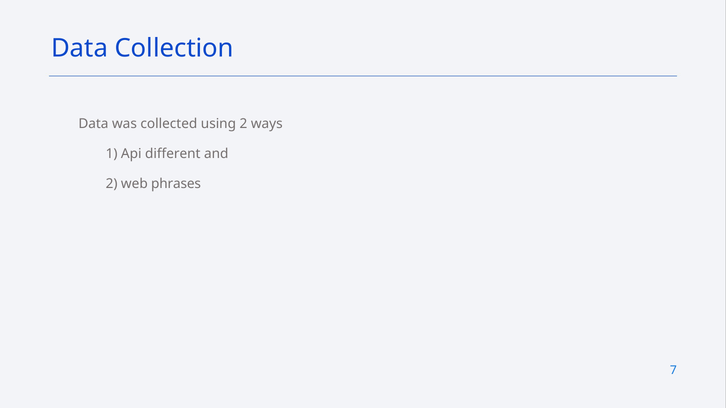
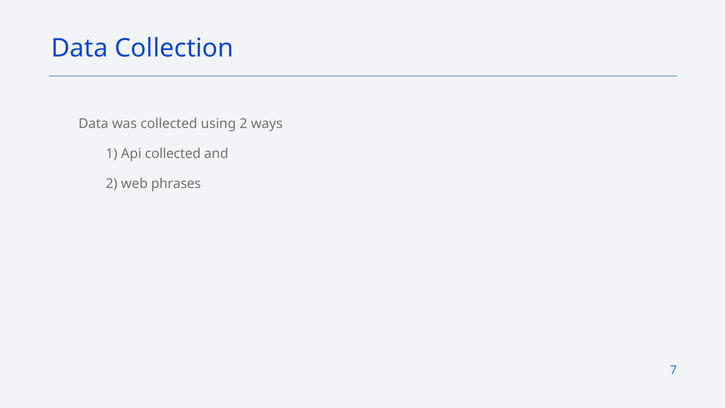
Api different: different -> collected
